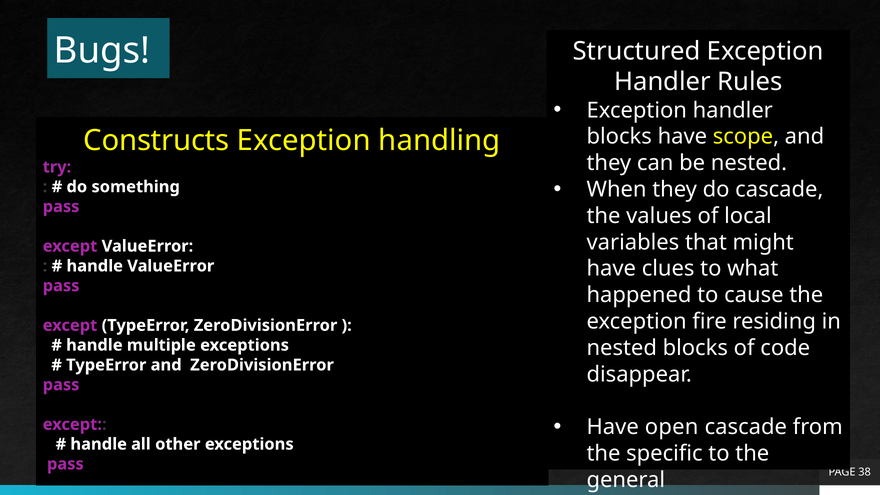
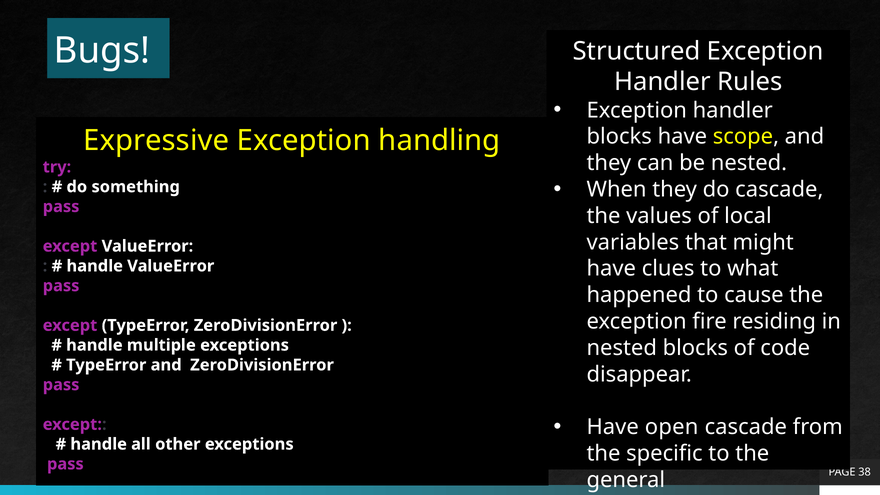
Constructs: Constructs -> Expressive
